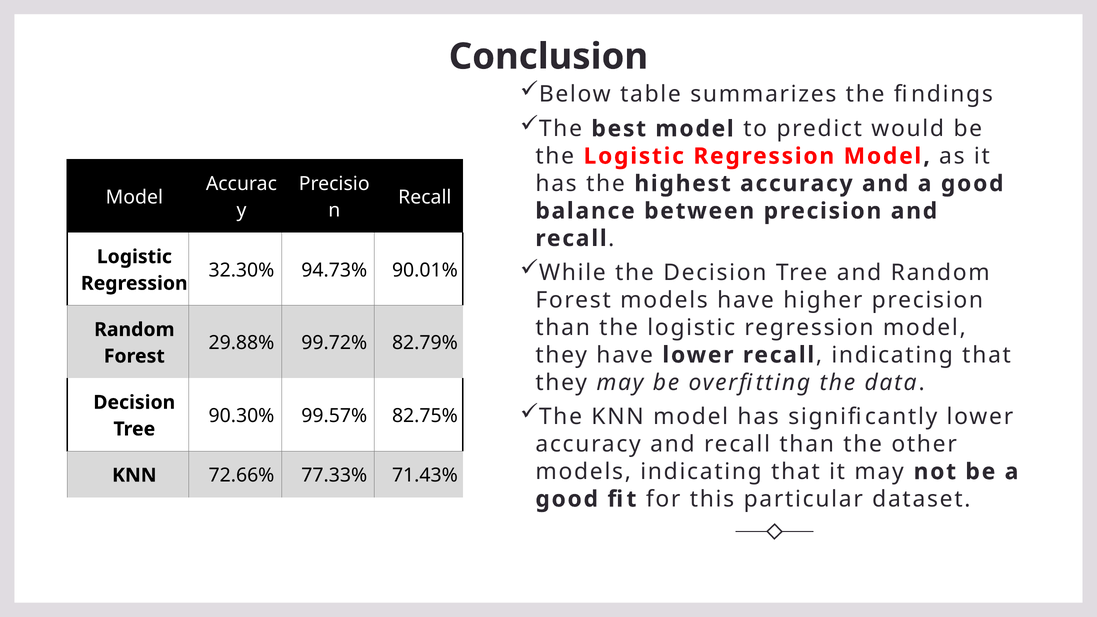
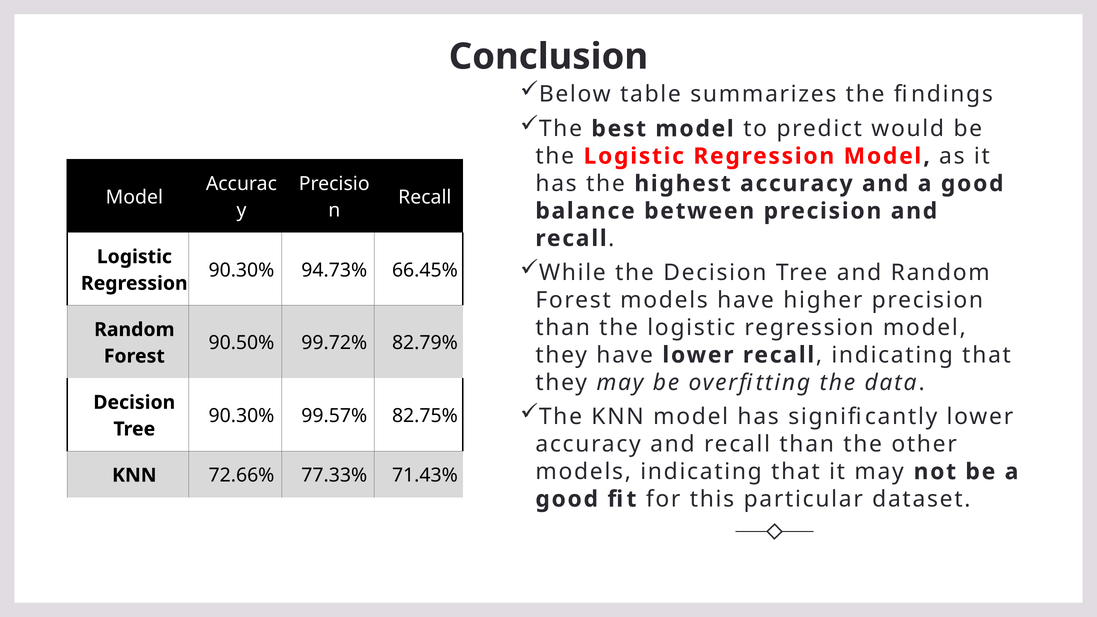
32.30% at (241, 270): 32.30% -> 90.30%
90.01%: 90.01% -> 66.45%
29.88%: 29.88% -> 90.50%
